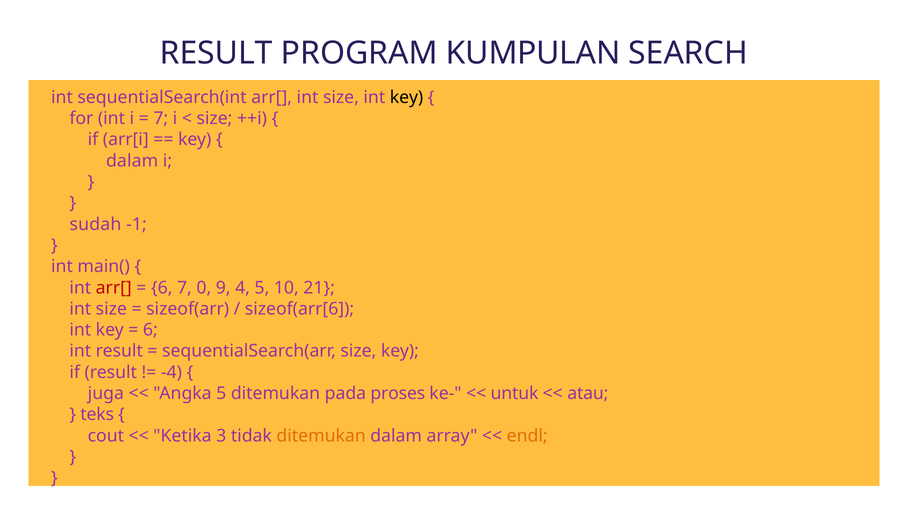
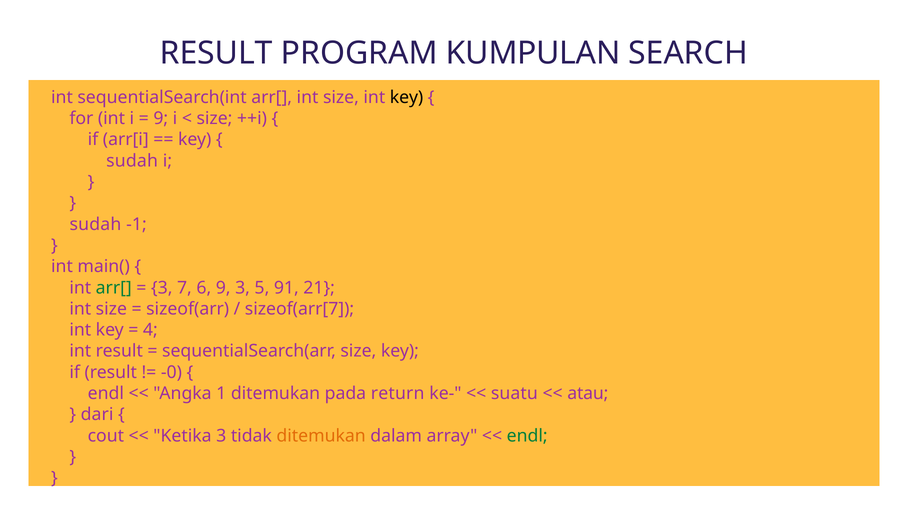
7 at (161, 119): 7 -> 9
dalam at (132, 161): dalam -> sudah
arr[ at (114, 288) colour: red -> green
6 at (162, 288): 6 -> 3
0: 0 -> 6
9 4: 4 -> 3
10: 10 -> 91
sizeof(arr[6: sizeof(arr[6 -> sizeof(arr[7
6 at (150, 330): 6 -> 4
-4: -4 -> -0
juga at (106, 394): juga -> endl
Angka 5: 5 -> 1
proses: proses -> return
untuk: untuk -> suatu
teks: teks -> dari
endl at (527, 436) colour: orange -> green
